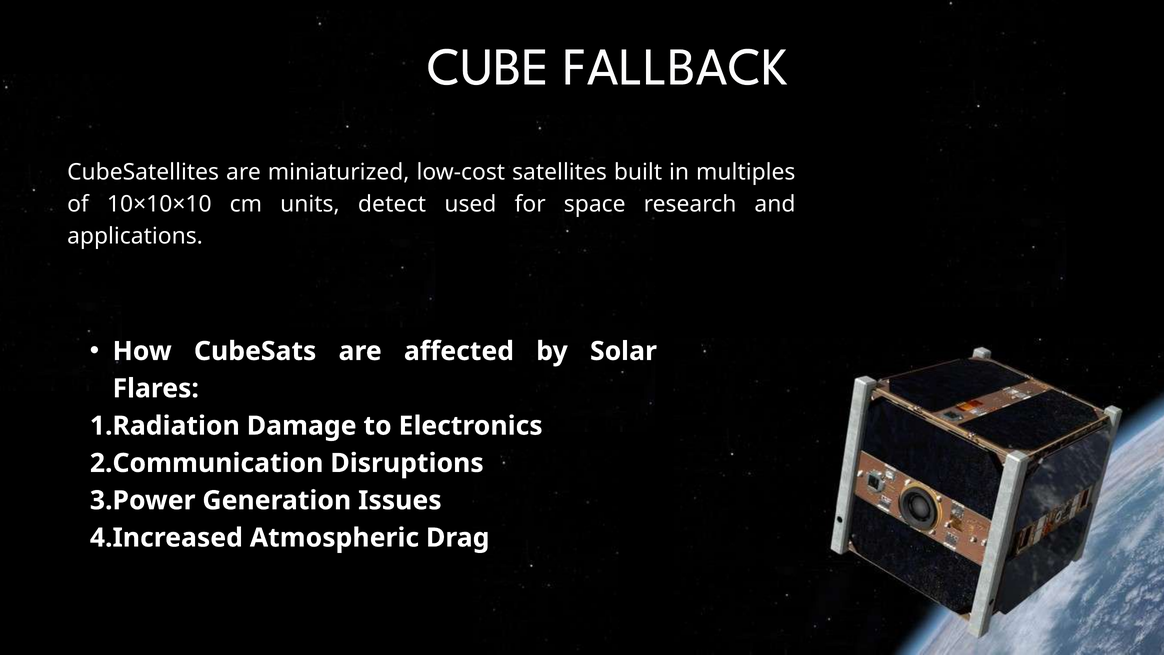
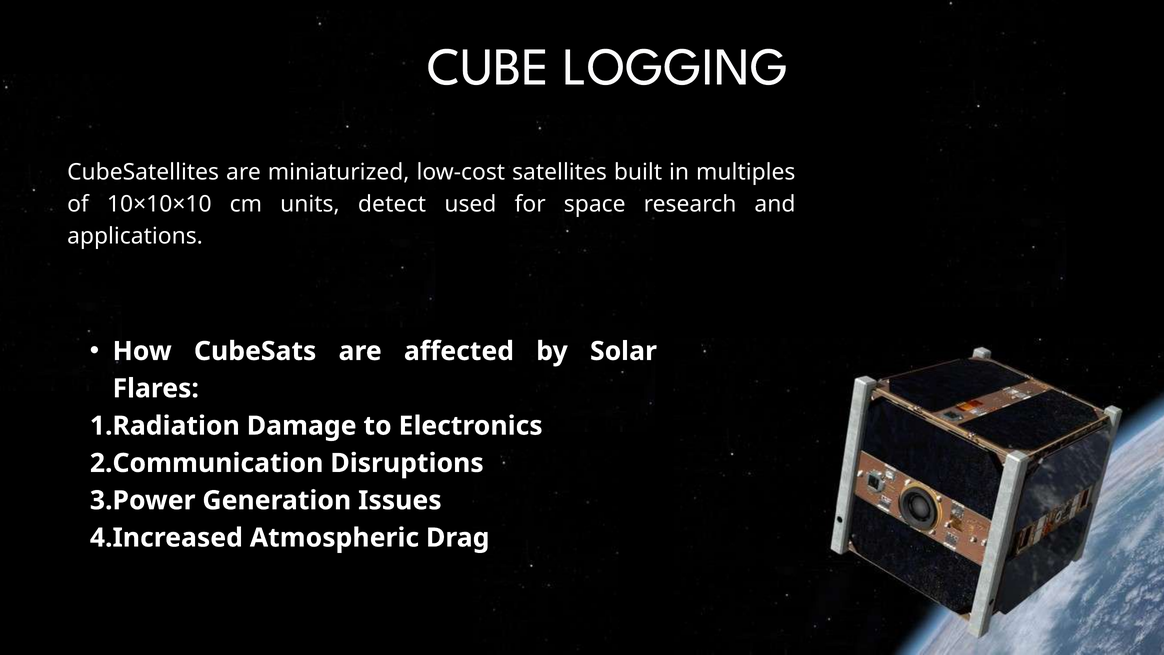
FALLBACK: FALLBACK -> LOGGING
